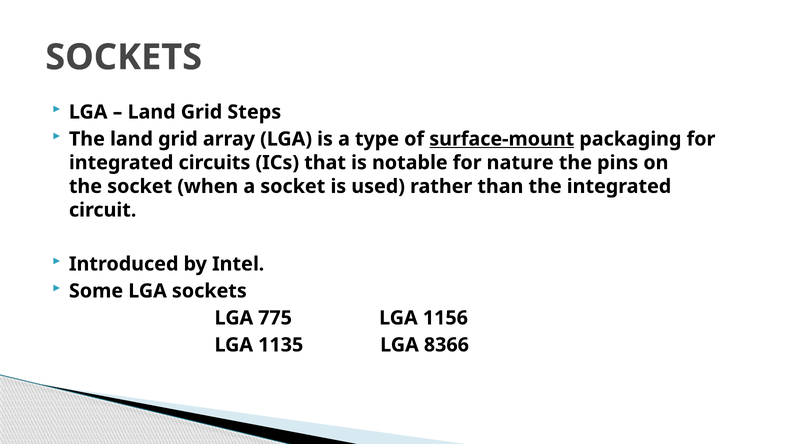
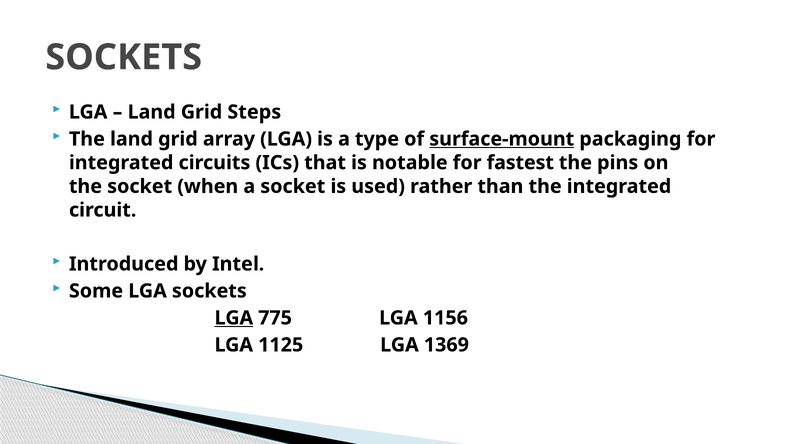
nature: nature -> fastest
LGA at (234, 318) underline: none -> present
1135: 1135 -> 1125
8366: 8366 -> 1369
